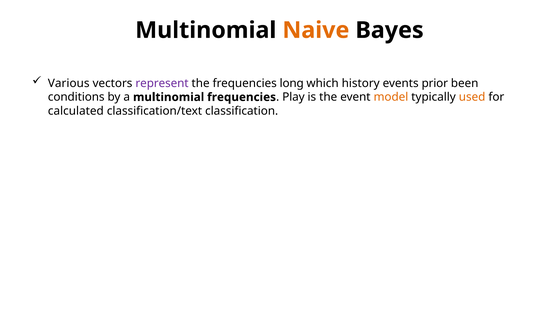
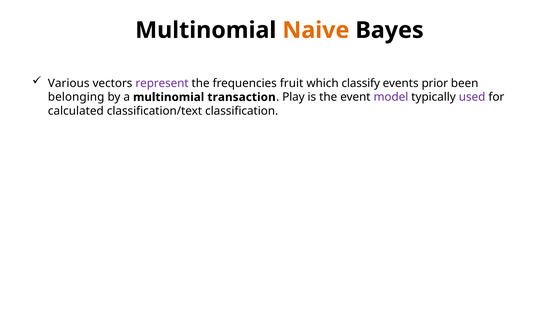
long: long -> fruit
history: history -> classify
conditions: conditions -> belonging
multinomial frequencies: frequencies -> transaction
model colour: orange -> purple
used colour: orange -> purple
